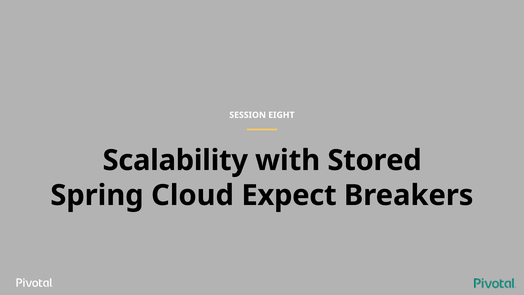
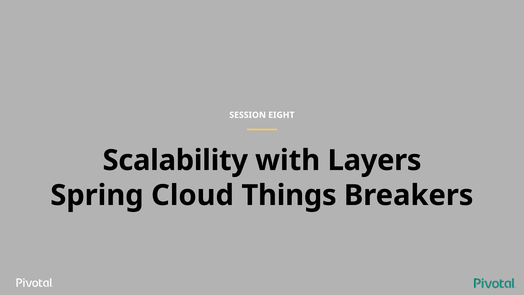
Stored: Stored -> Layers
Expect: Expect -> Things
